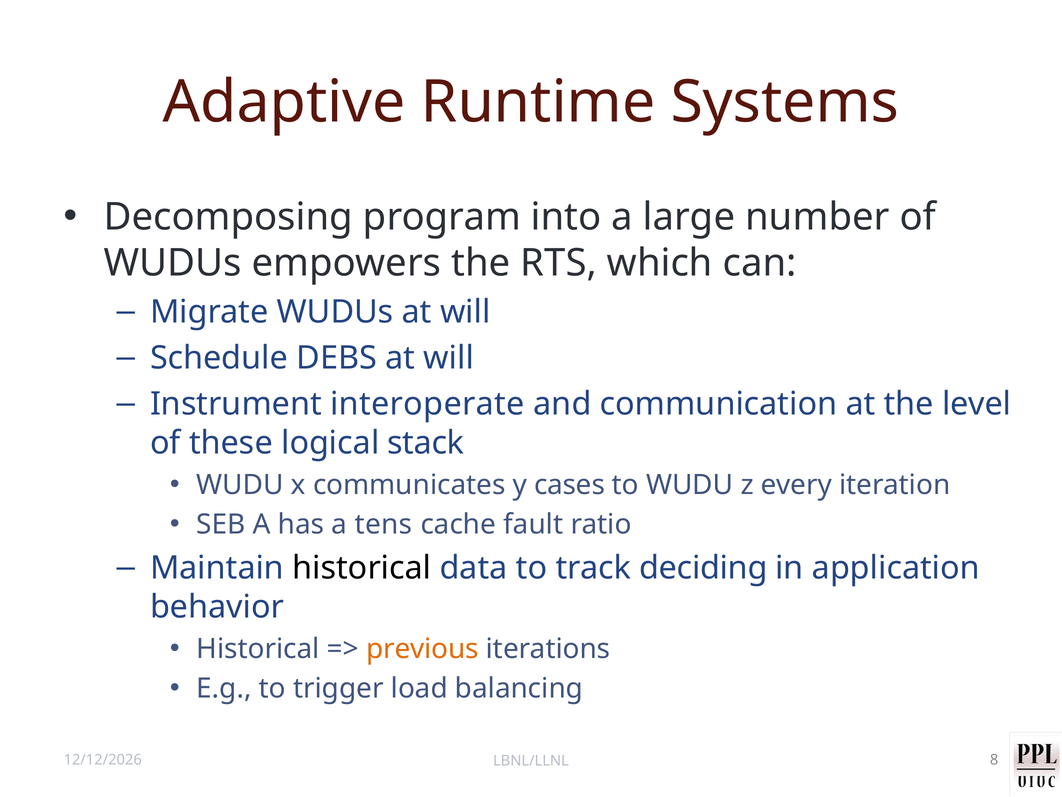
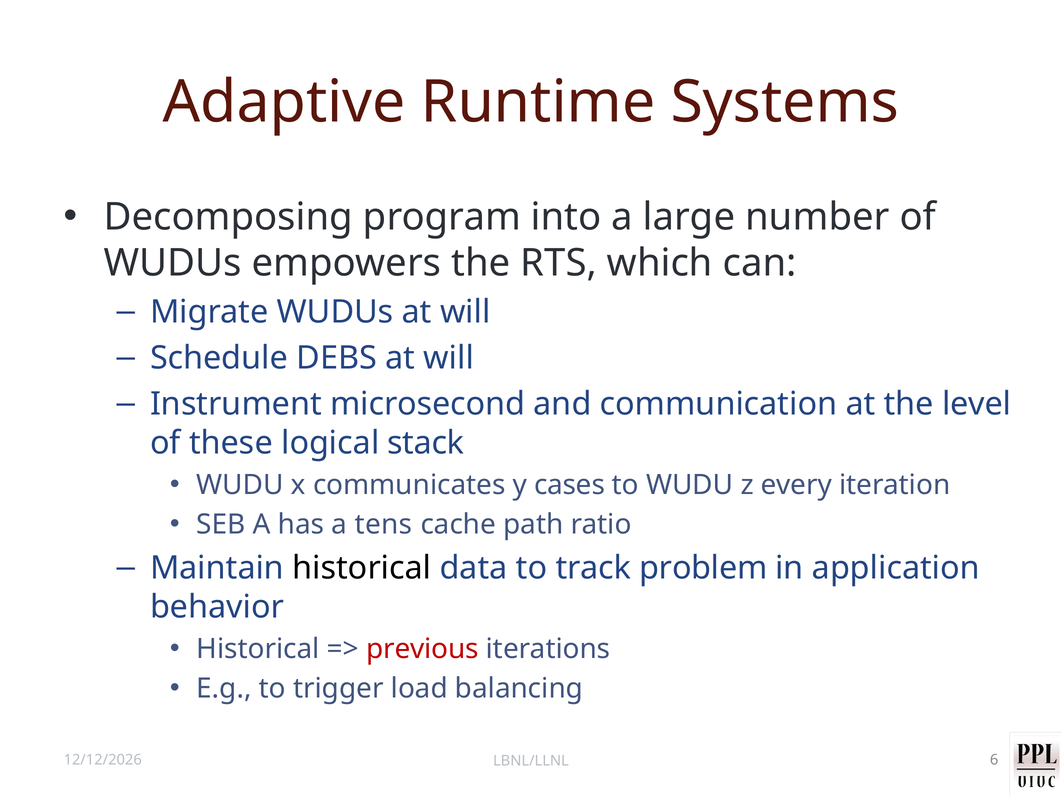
interoperate: interoperate -> microsecond
fault: fault -> path
deciding: deciding -> problem
previous colour: orange -> red
8: 8 -> 6
